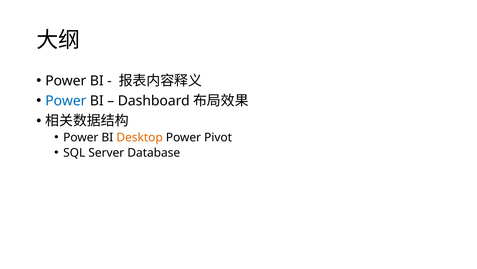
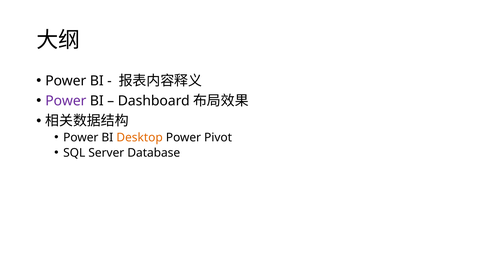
Power at (66, 101) colour: blue -> purple
